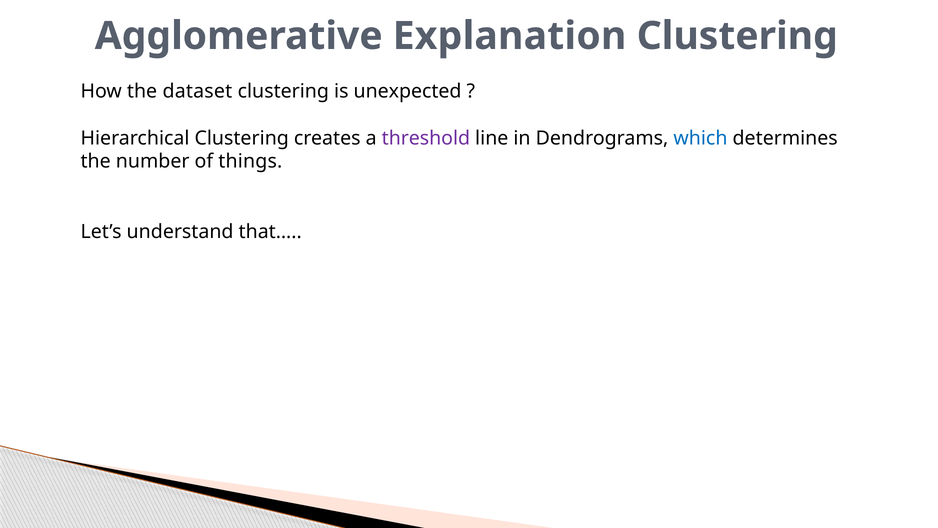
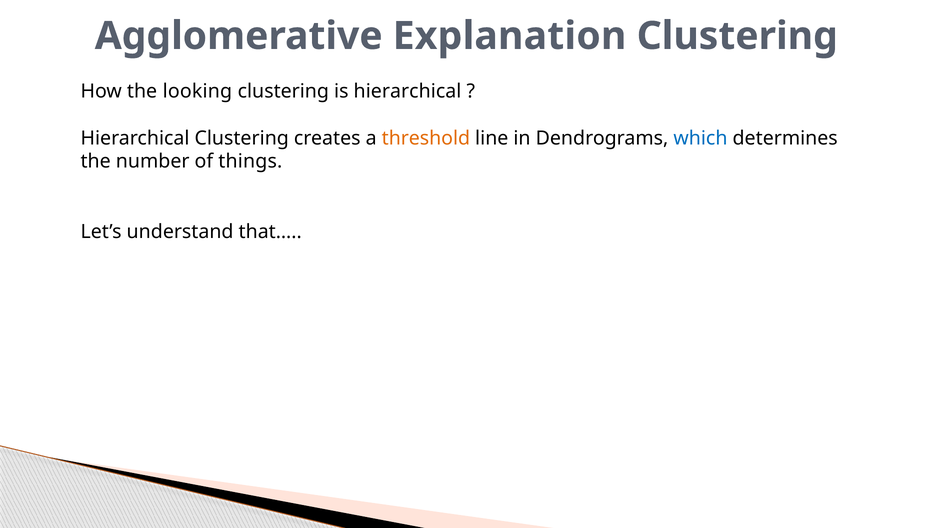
dataset: dataset -> looking
is unexpected: unexpected -> hierarchical
threshold colour: purple -> orange
